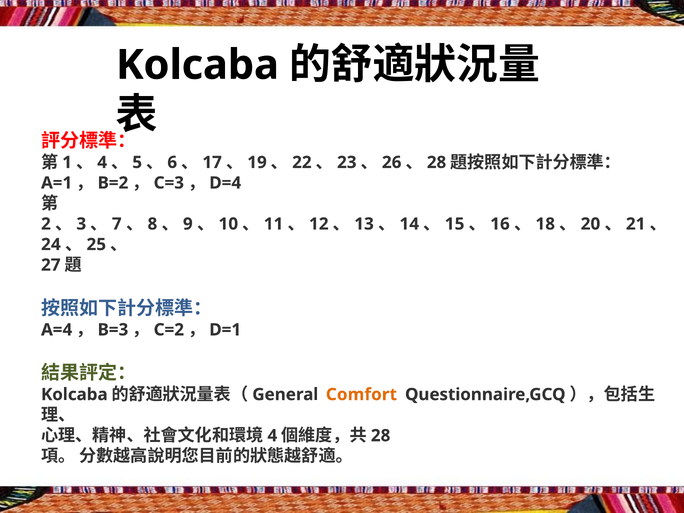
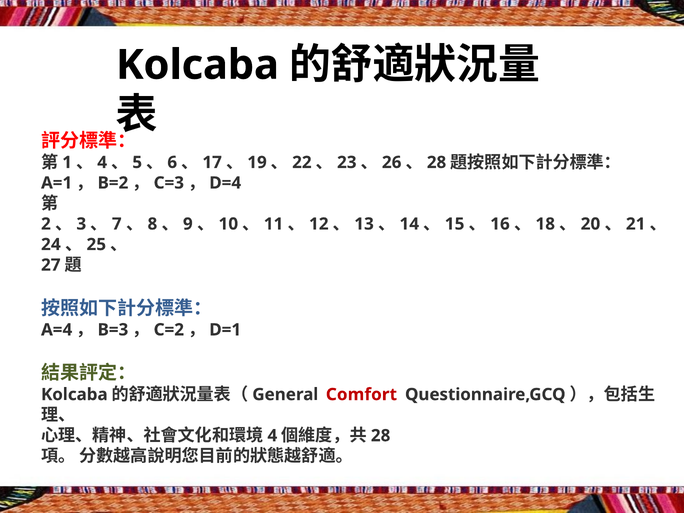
Comfort colour: orange -> red
